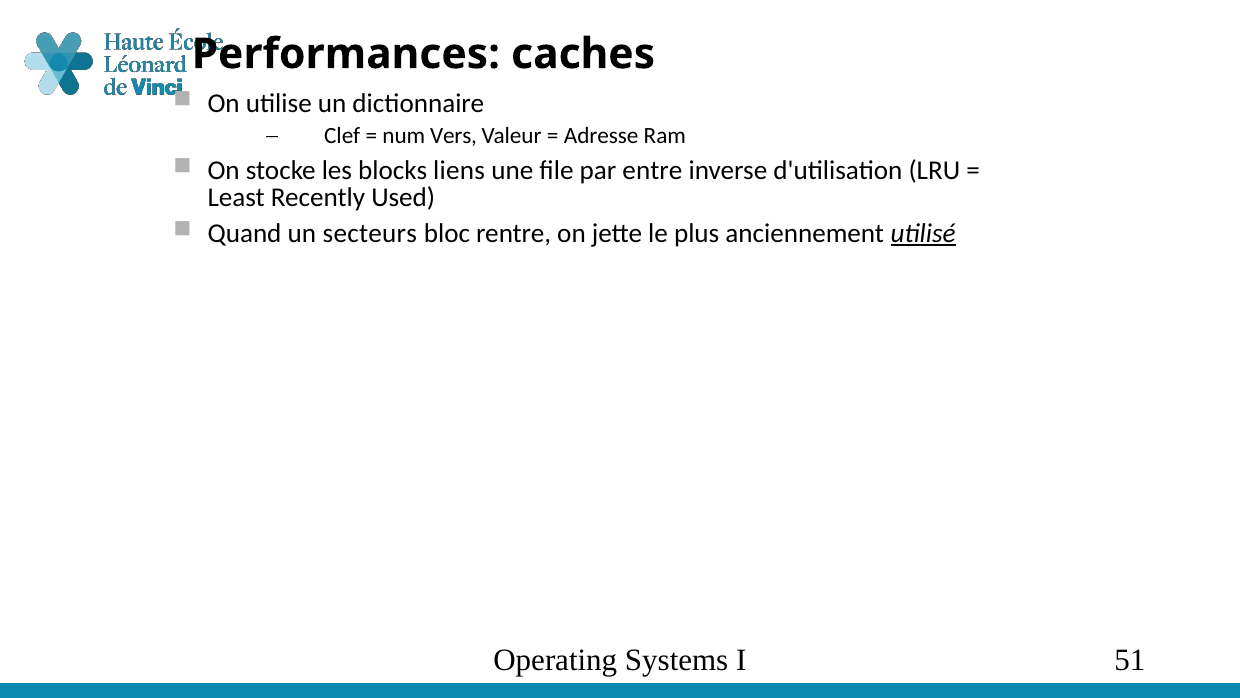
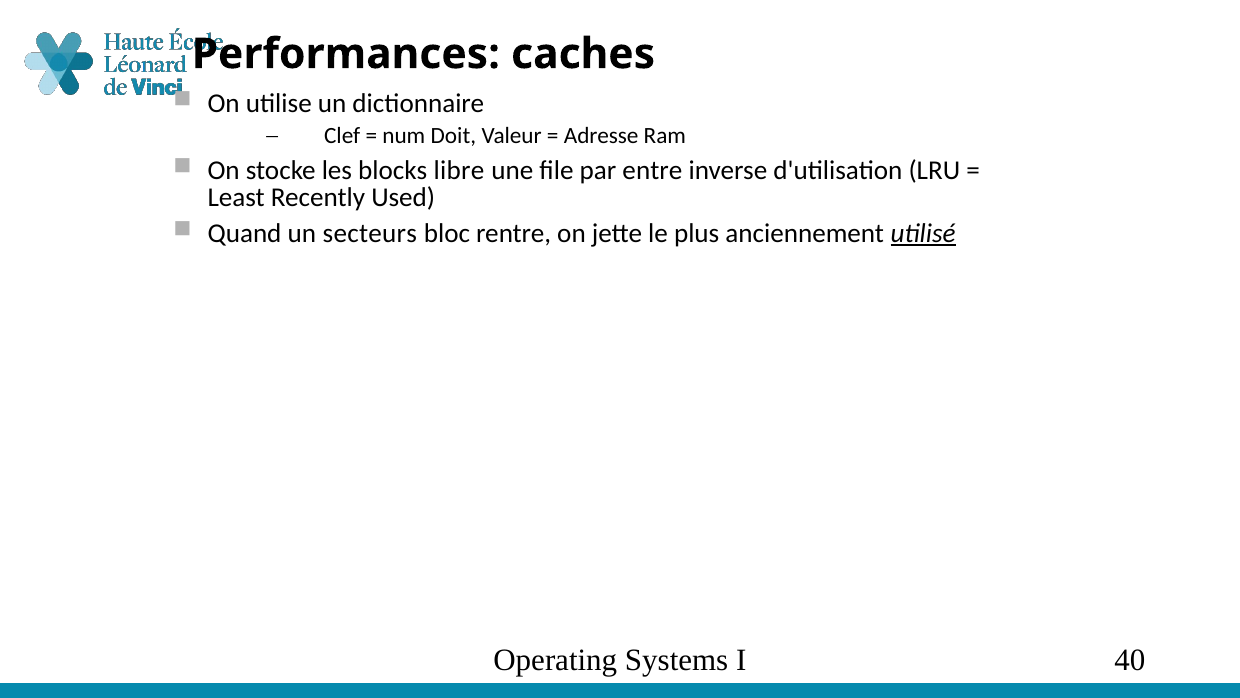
Vers: Vers -> Doit
liens: liens -> libre
51: 51 -> 40
